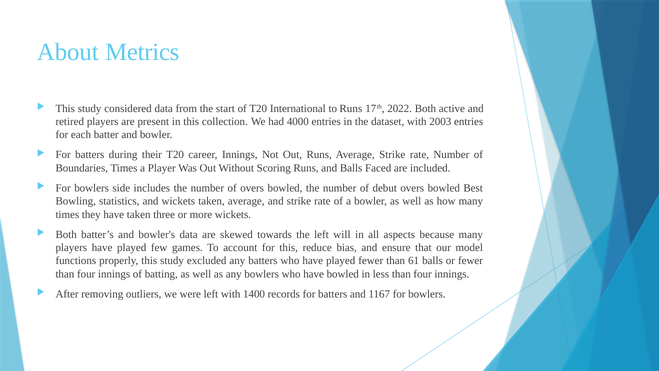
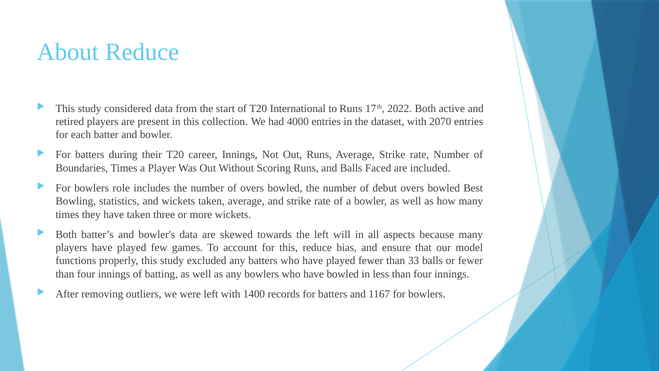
About Metrics: Metrics -> Reduce
2003: 2003 -> 2070
side: side -> role
61: 61 -> 33
